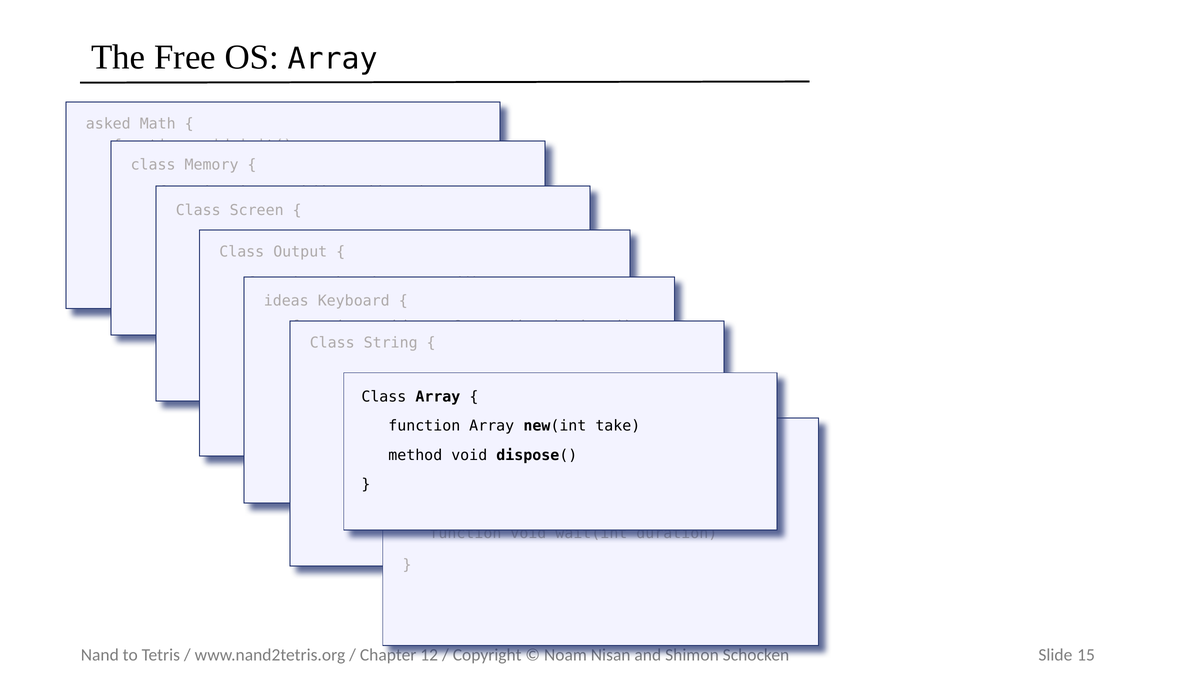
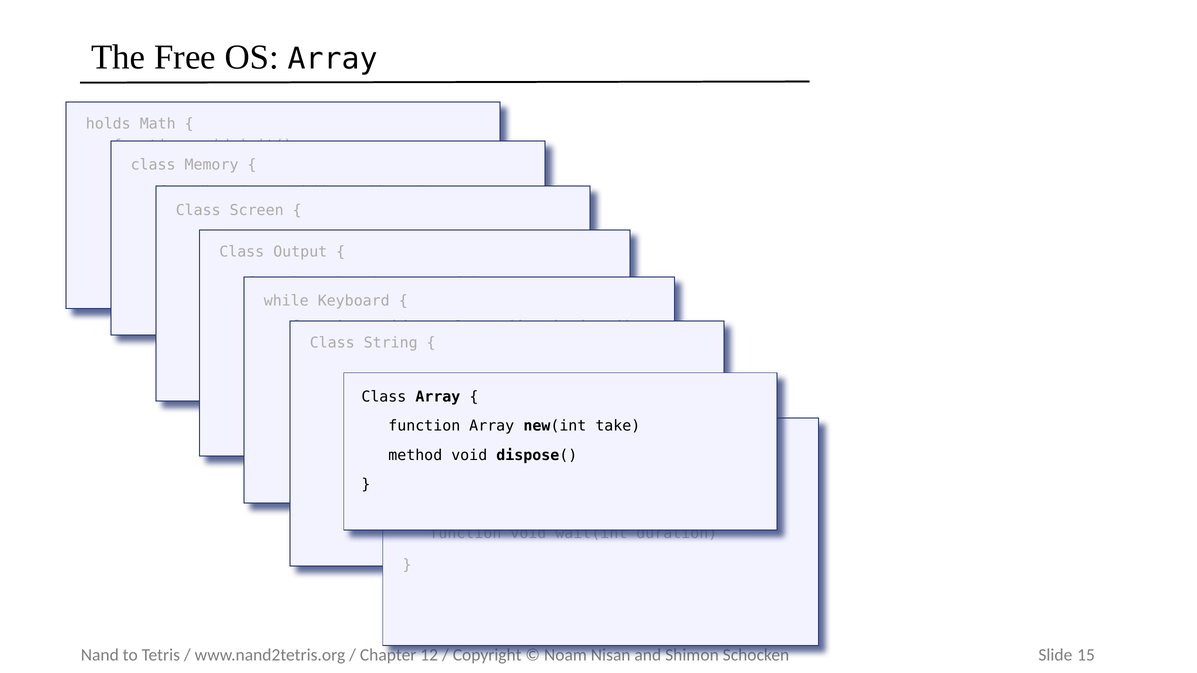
asked: asked -> holds
ideas: ideas -> while
